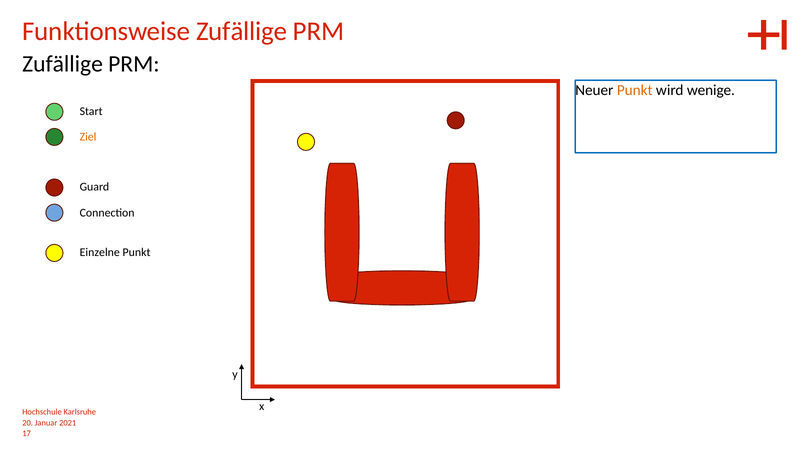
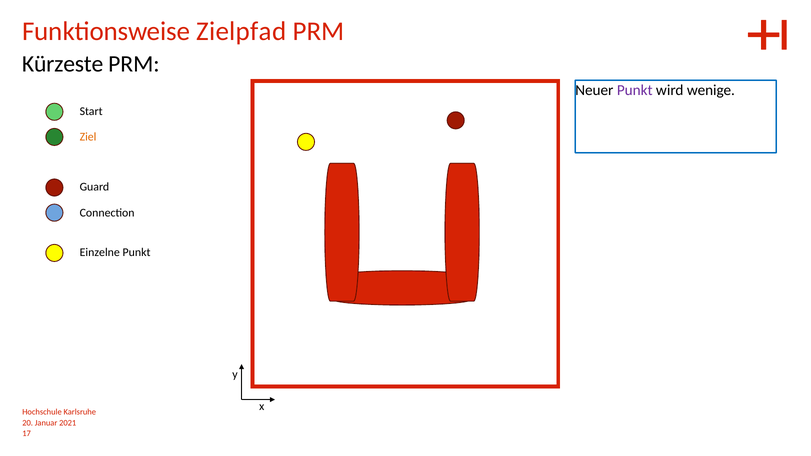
Funktionsweise Zufällige: Zufällige -> Zielpfad
Zufällige at (63, 64): Zufällige -> Kürzeste
Punkt at (635, 90) colour: orange -> purple
